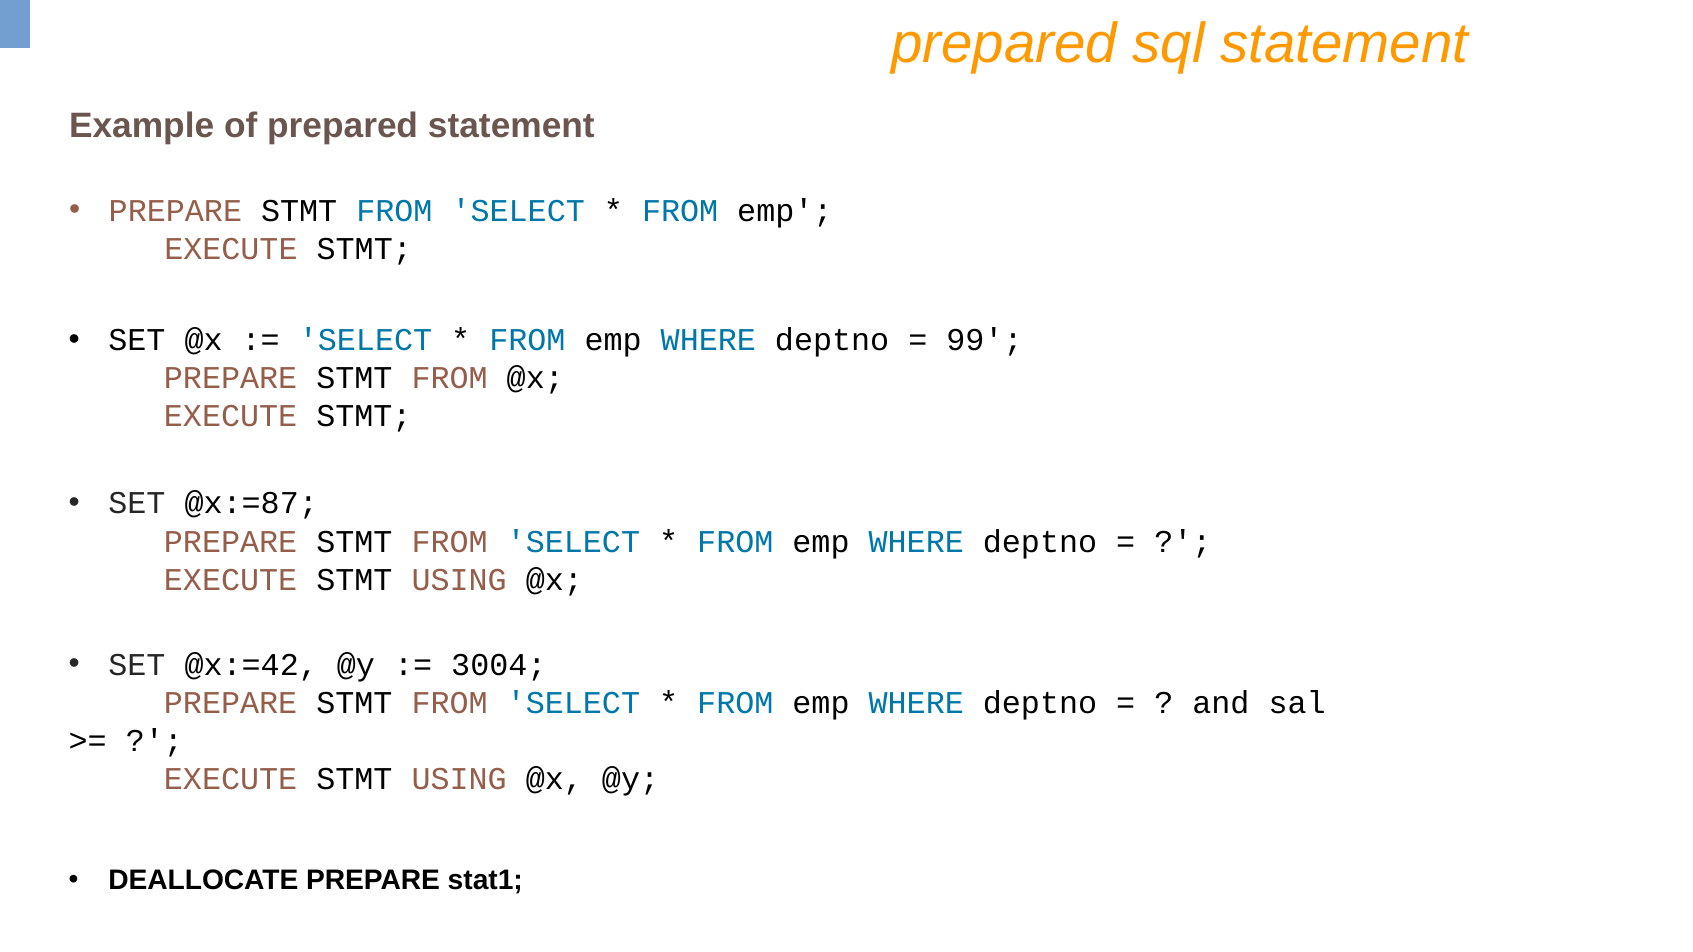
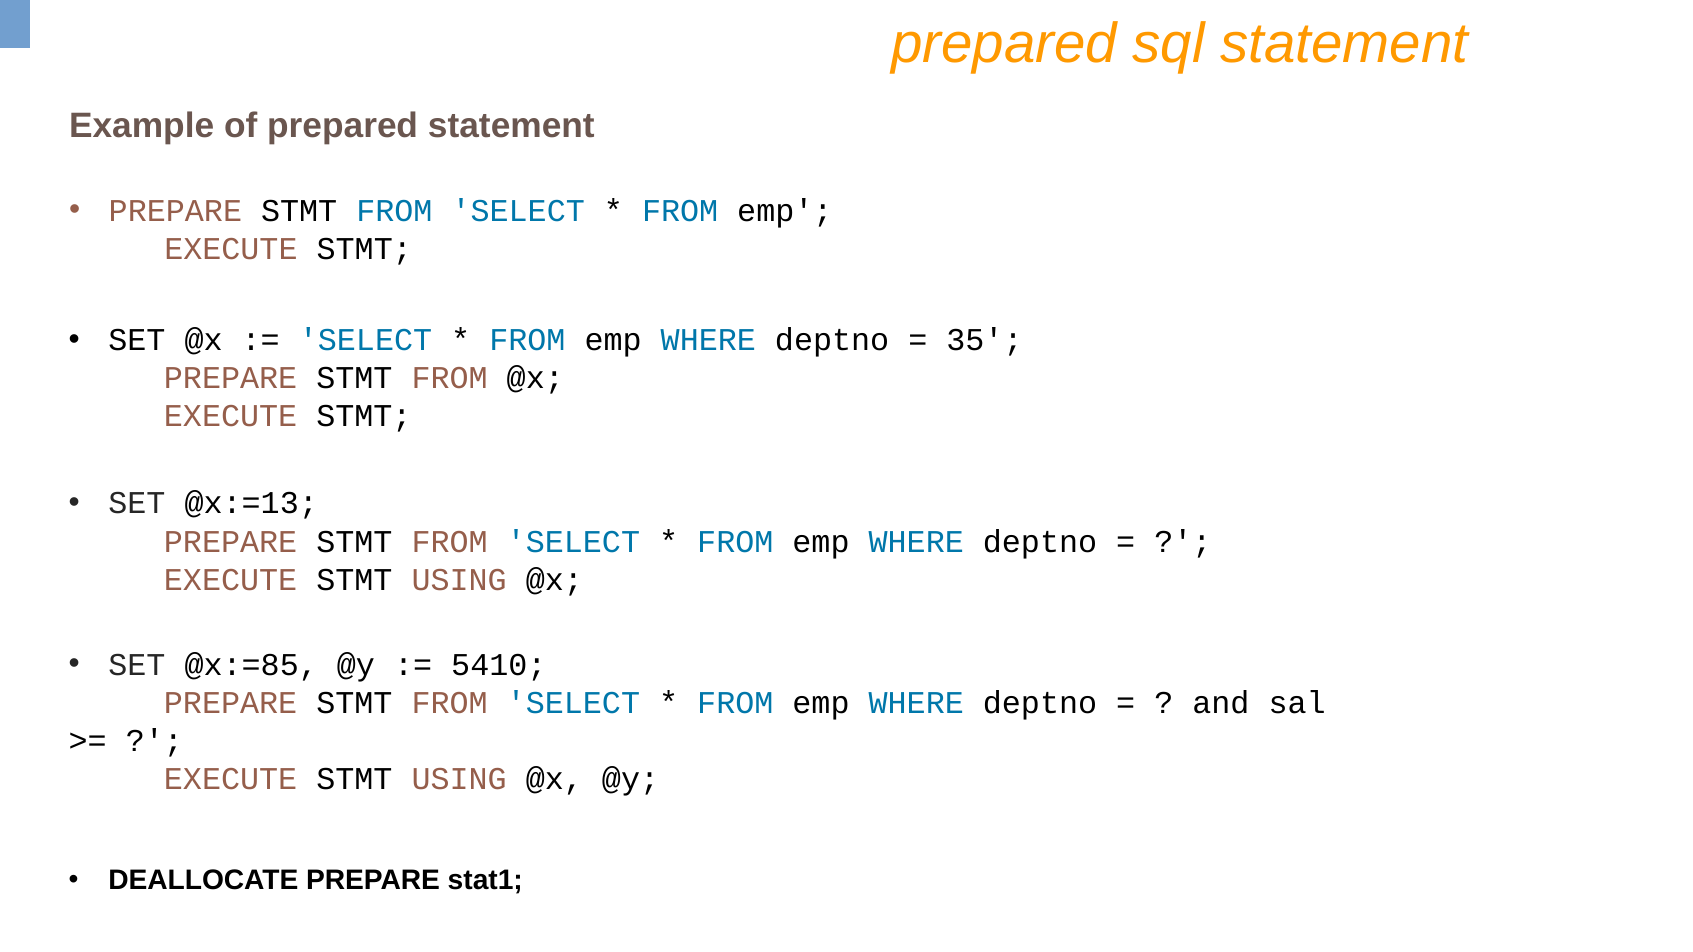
99: 99 -> 35
@x:=87: @x:=87 -> @x:=13
@x:=42: @x:=42 -> @x:=85
3004: 3004 -> 5410
